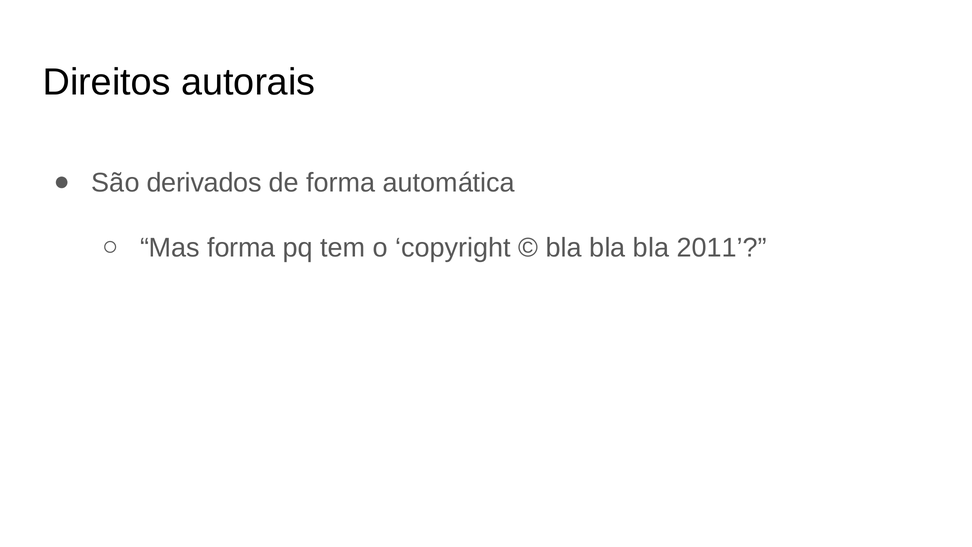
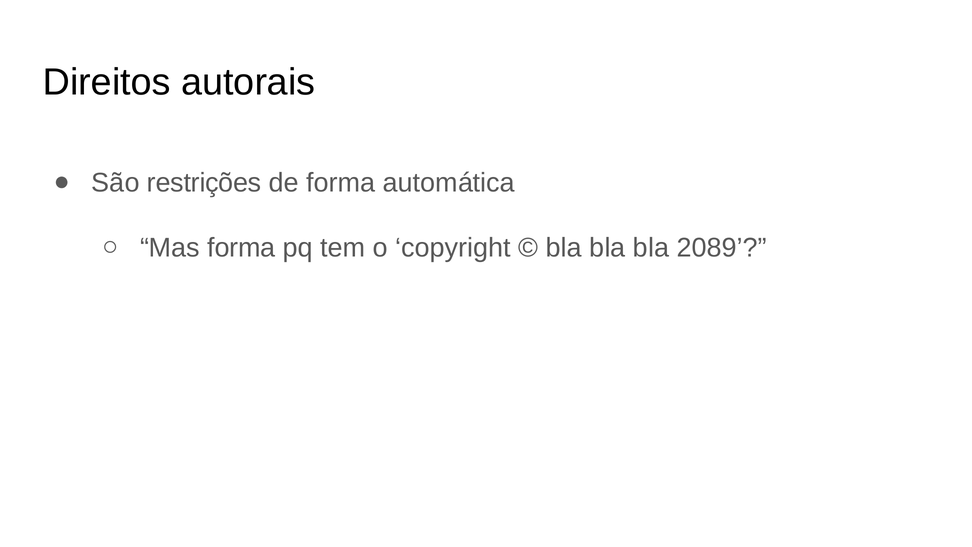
derivados: derivados -> restrições
2011: 2011 -> 2089
